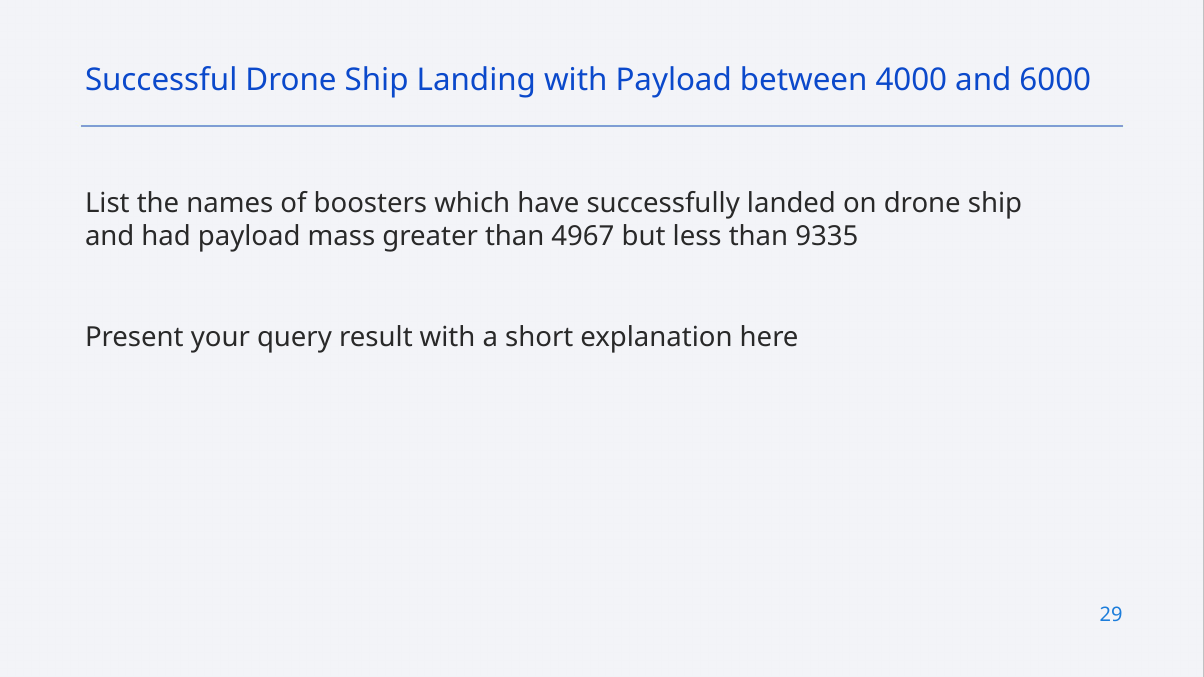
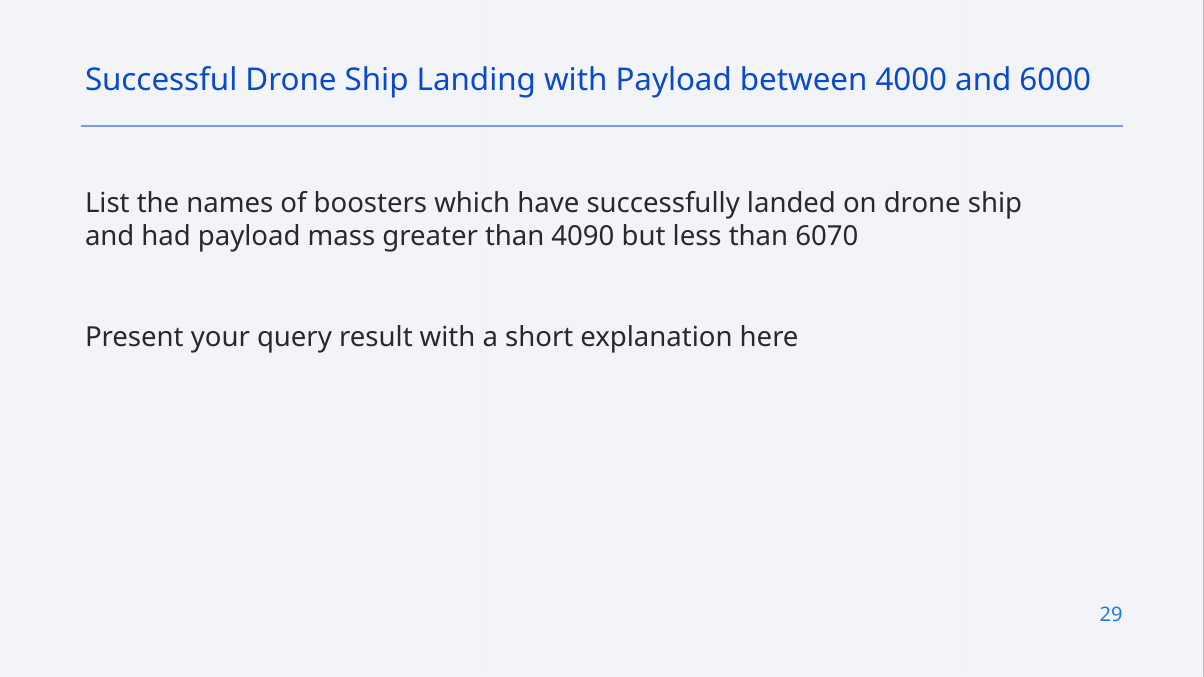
4967: 4967 -> 4090
9335: 9335 -> 6070
